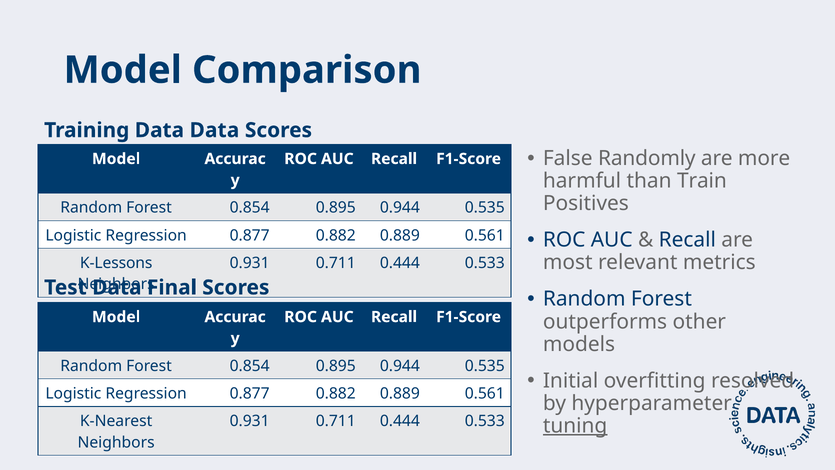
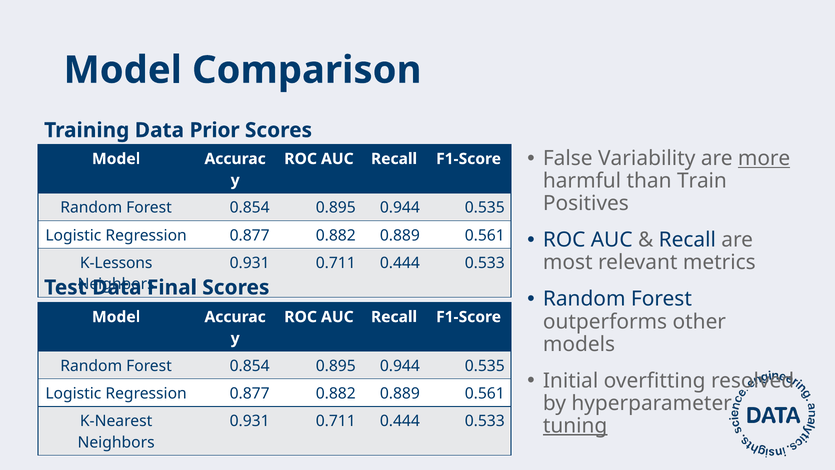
Data Data: Data -> Prior
Randomly: Randomly -> Variability
more underline: none -> present
